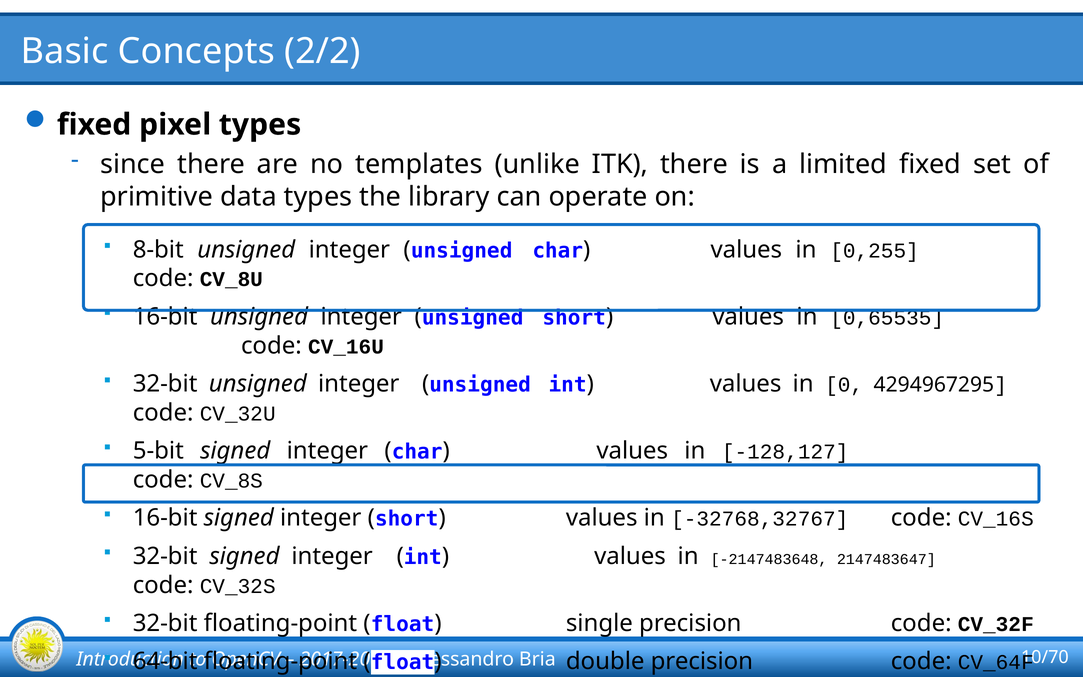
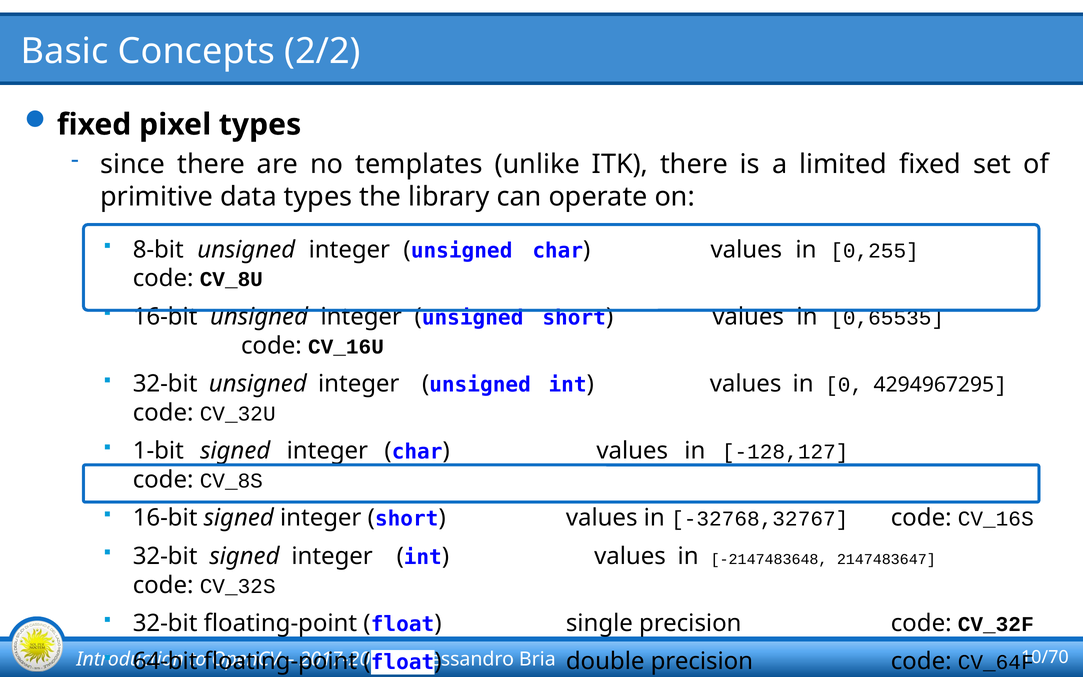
5-bit: 5-bit -> 1-bit
